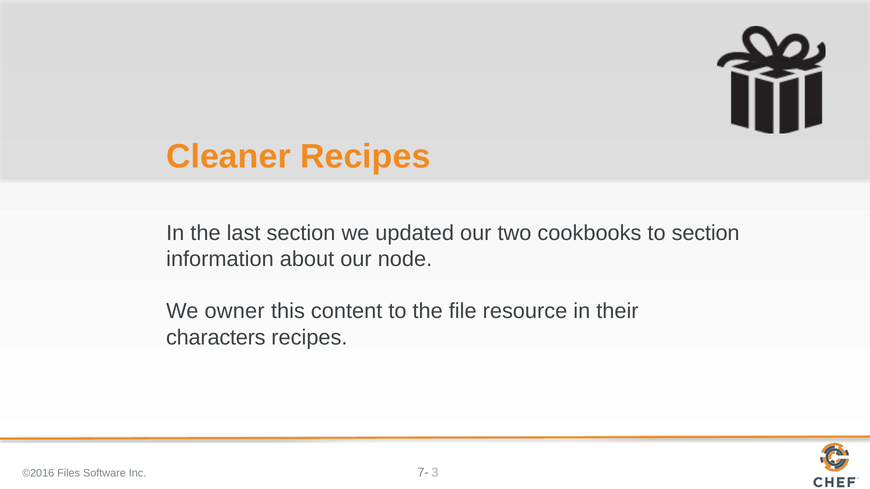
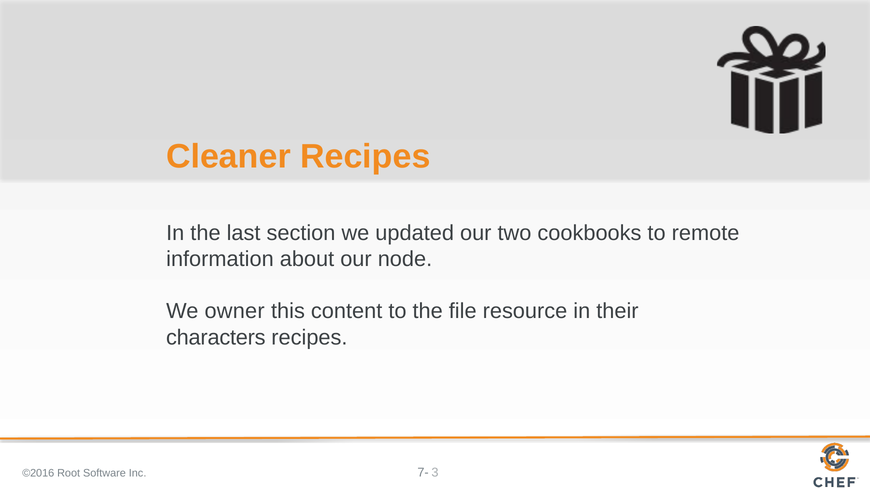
to section: section -> remote
Files: Files -> Root
